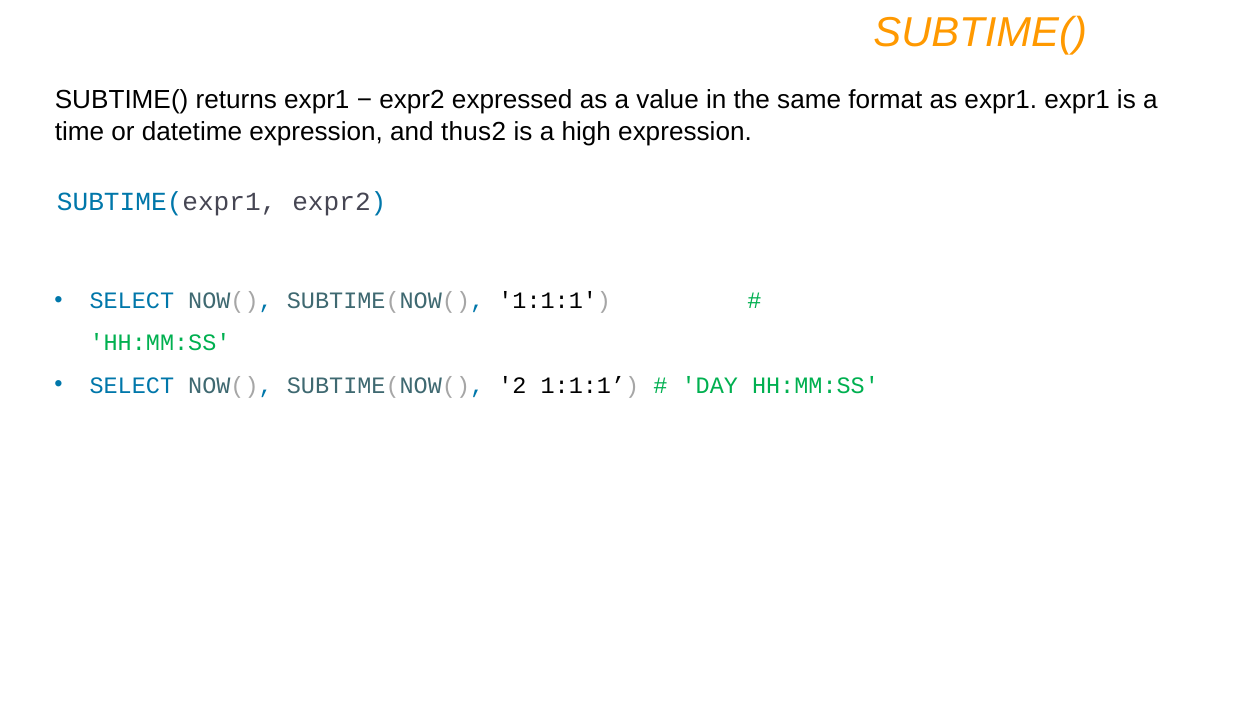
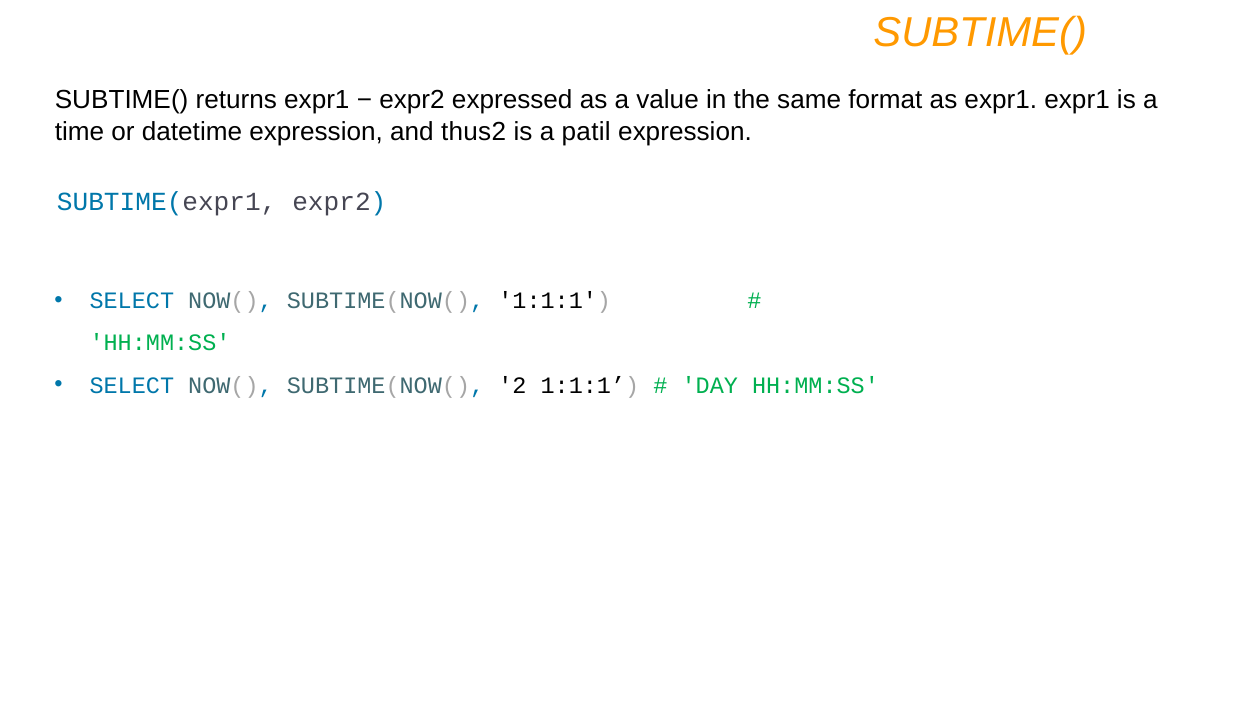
high: high -> patil
